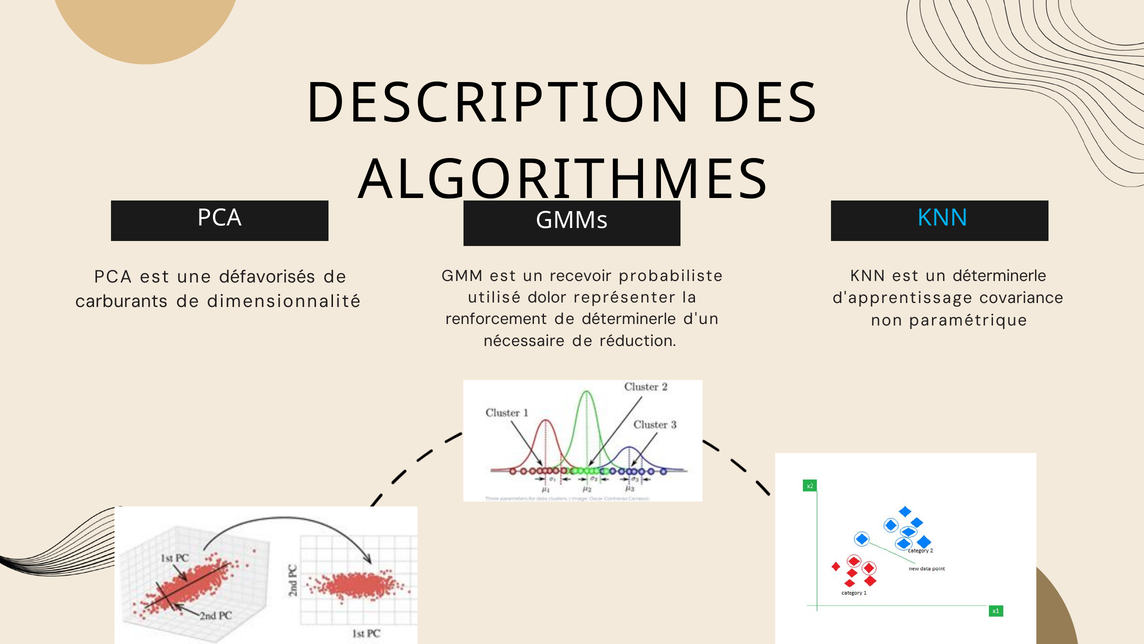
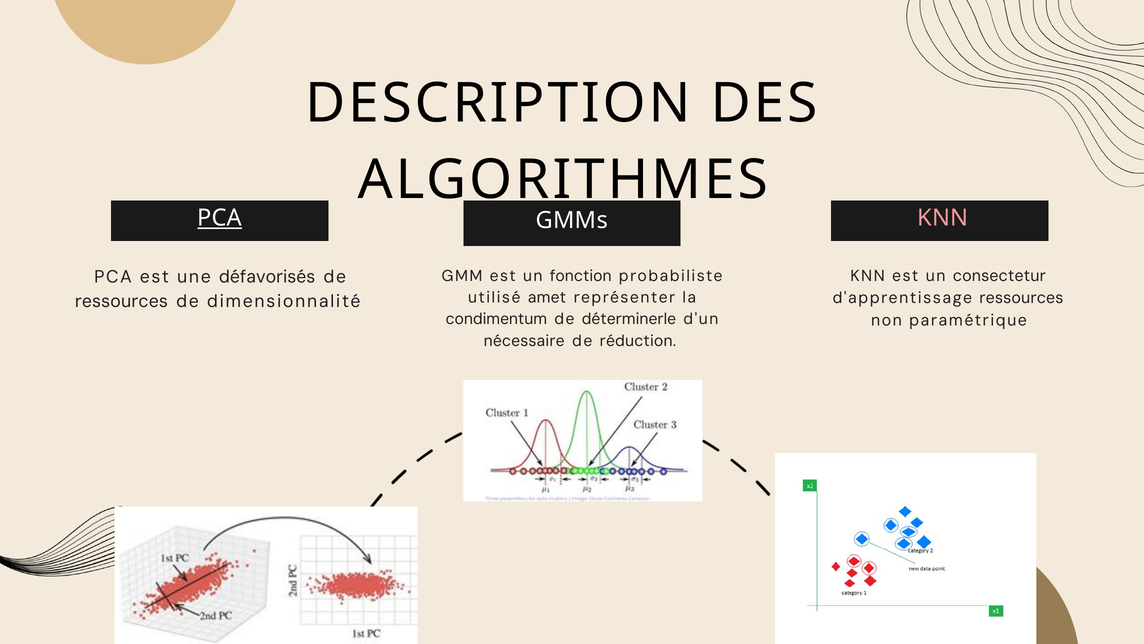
PCA at (220, 218) underline: none -> present
KNN at (943, 218) colour: light blue -> pink
recevoir: recevoir -> fonction
un déterminerle: déterminerle -> consectetur
dolor: dolor -> amet
d'apprentissage covariance: covariance -> ressources
carburants at (121, 301): carburants -> ressources
renforcement: renforcement -> condimentum
